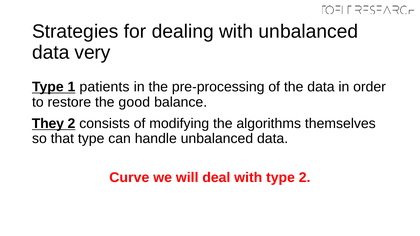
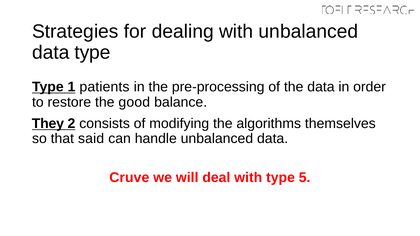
data very: very -> type
that type: type -> said
Curve: Curve -> Cruve
type 2: 2 -> 5
